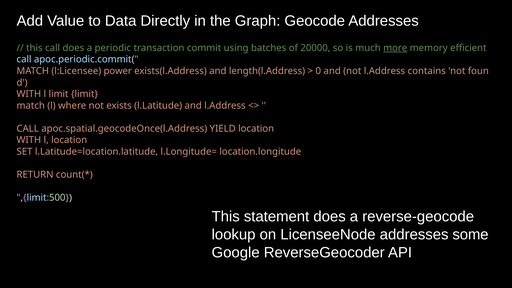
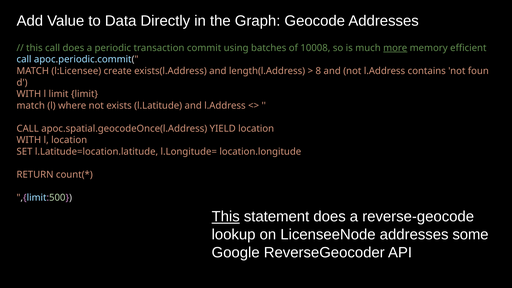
20000: 20000 -> 10008
power: power -> create
0: 0 -> 8
This at (226, 217) underline: none -> present
